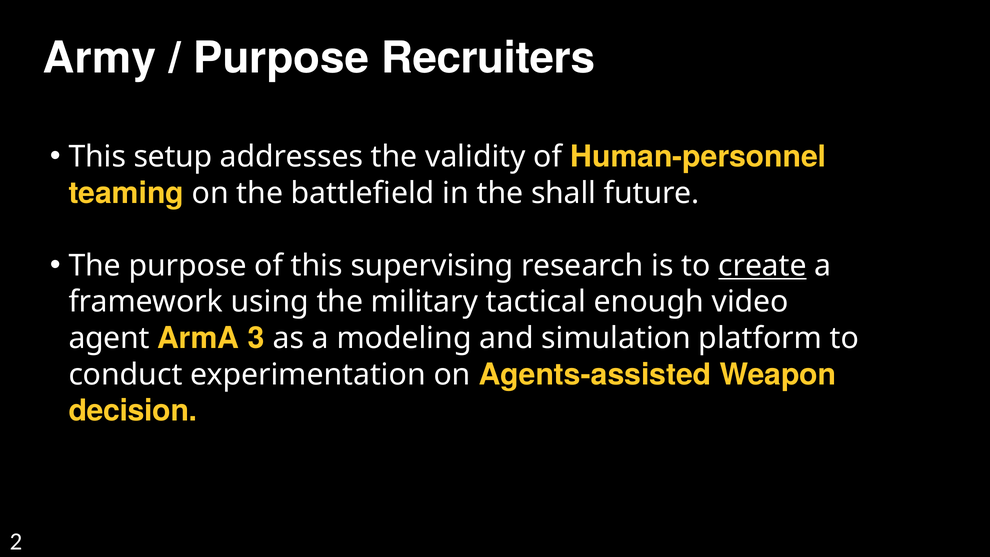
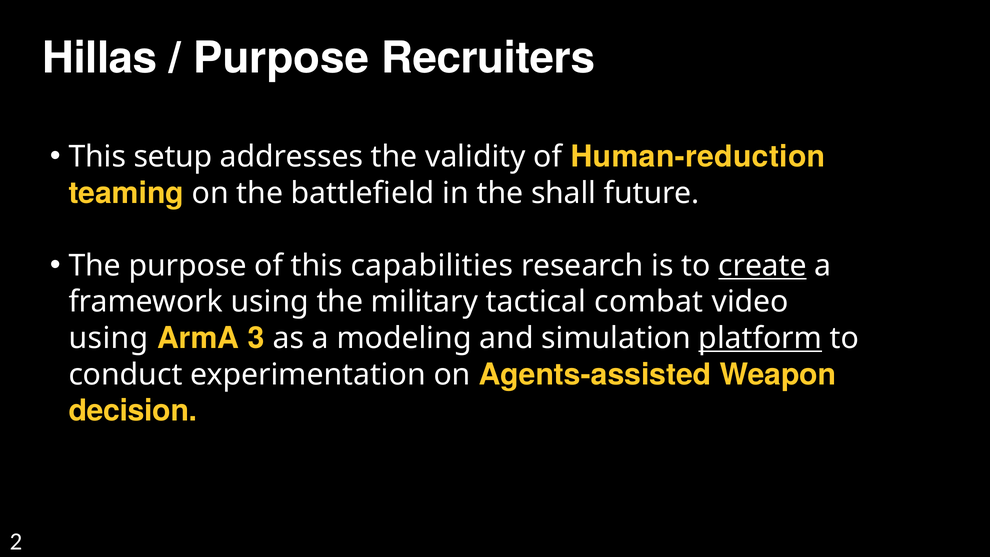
Army: Army -> Hillas
Human-personnel: Human-personnel -> Human-reduction
supervising: supervising -> capabilities
enough: enough -> combat
agent at (109, 338): agent -> using
platform underline: none -> present
